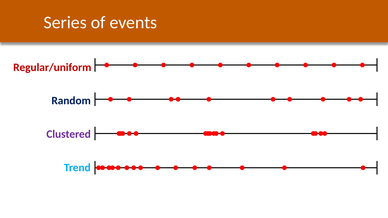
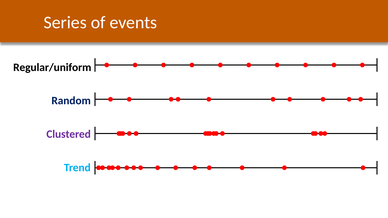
Regular/uniform colour: red -> black
